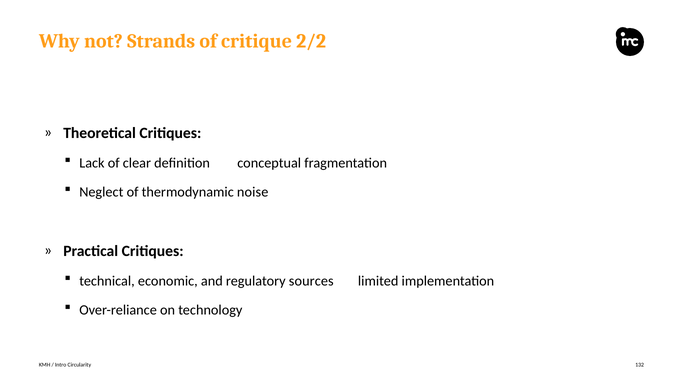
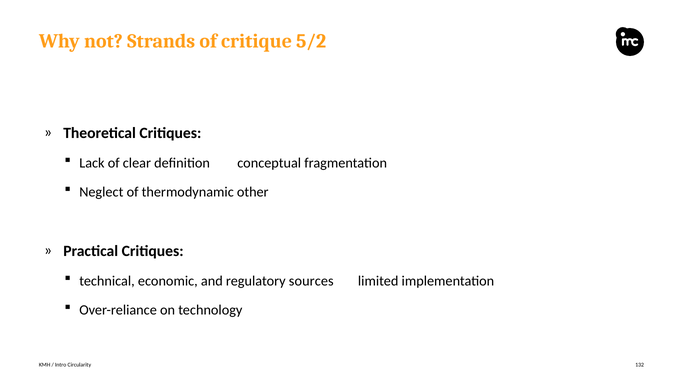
2/2: 2/2 -> 5/2
noise: noise -> other
